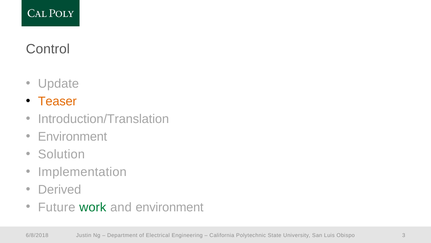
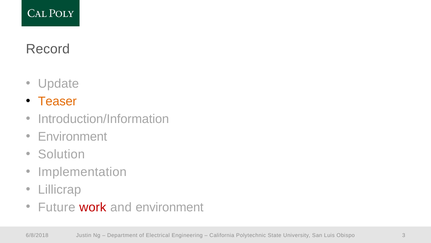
Control: Control -> Record
Introduction/Translation: Introduction/Translation -> Introduction/Information
Derived: Derived -> Lillicrap
work colour: green -> red
